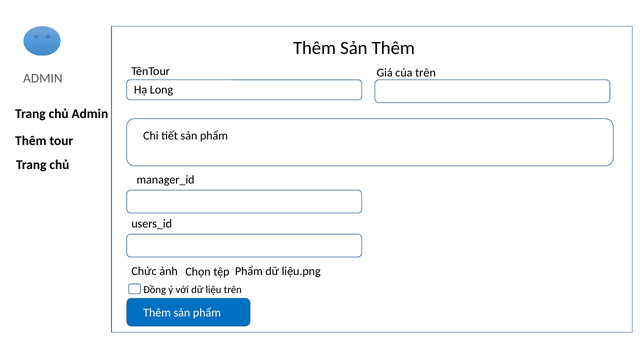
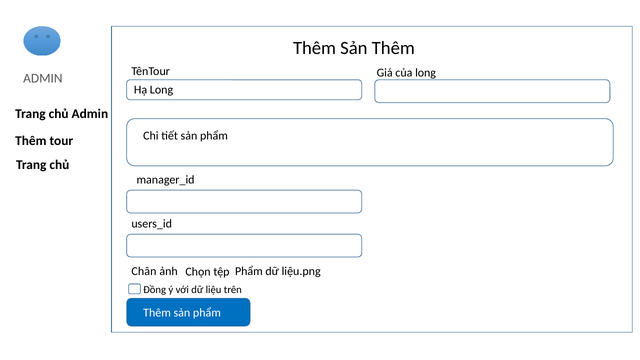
của trên: trên -> long
Chức: Chức -> Chân
